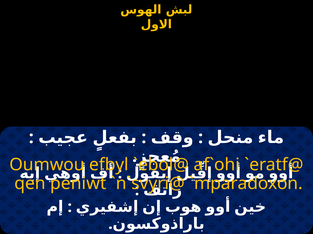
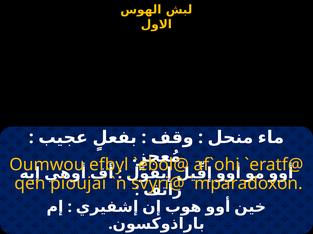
peniwt: peniwt -> pioujai
